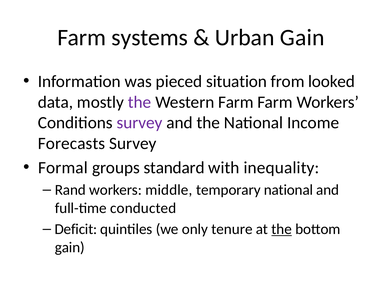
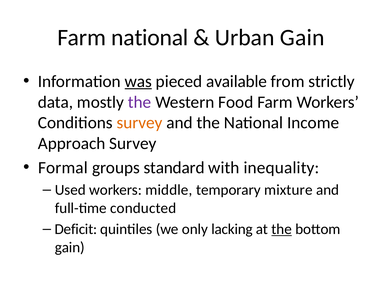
Farm systems: systems -> national
was underline: none -> present
situation: situation -> available
looked: looked -> strictly
Western Farm: Farm -> Food
survey at (140, 123) colour: purple -> orange
Forecasts: Forecasts -> Approach
Rand: Rand -> Used
temporary national: national -> mixture
tenure: tenure -> lacking
